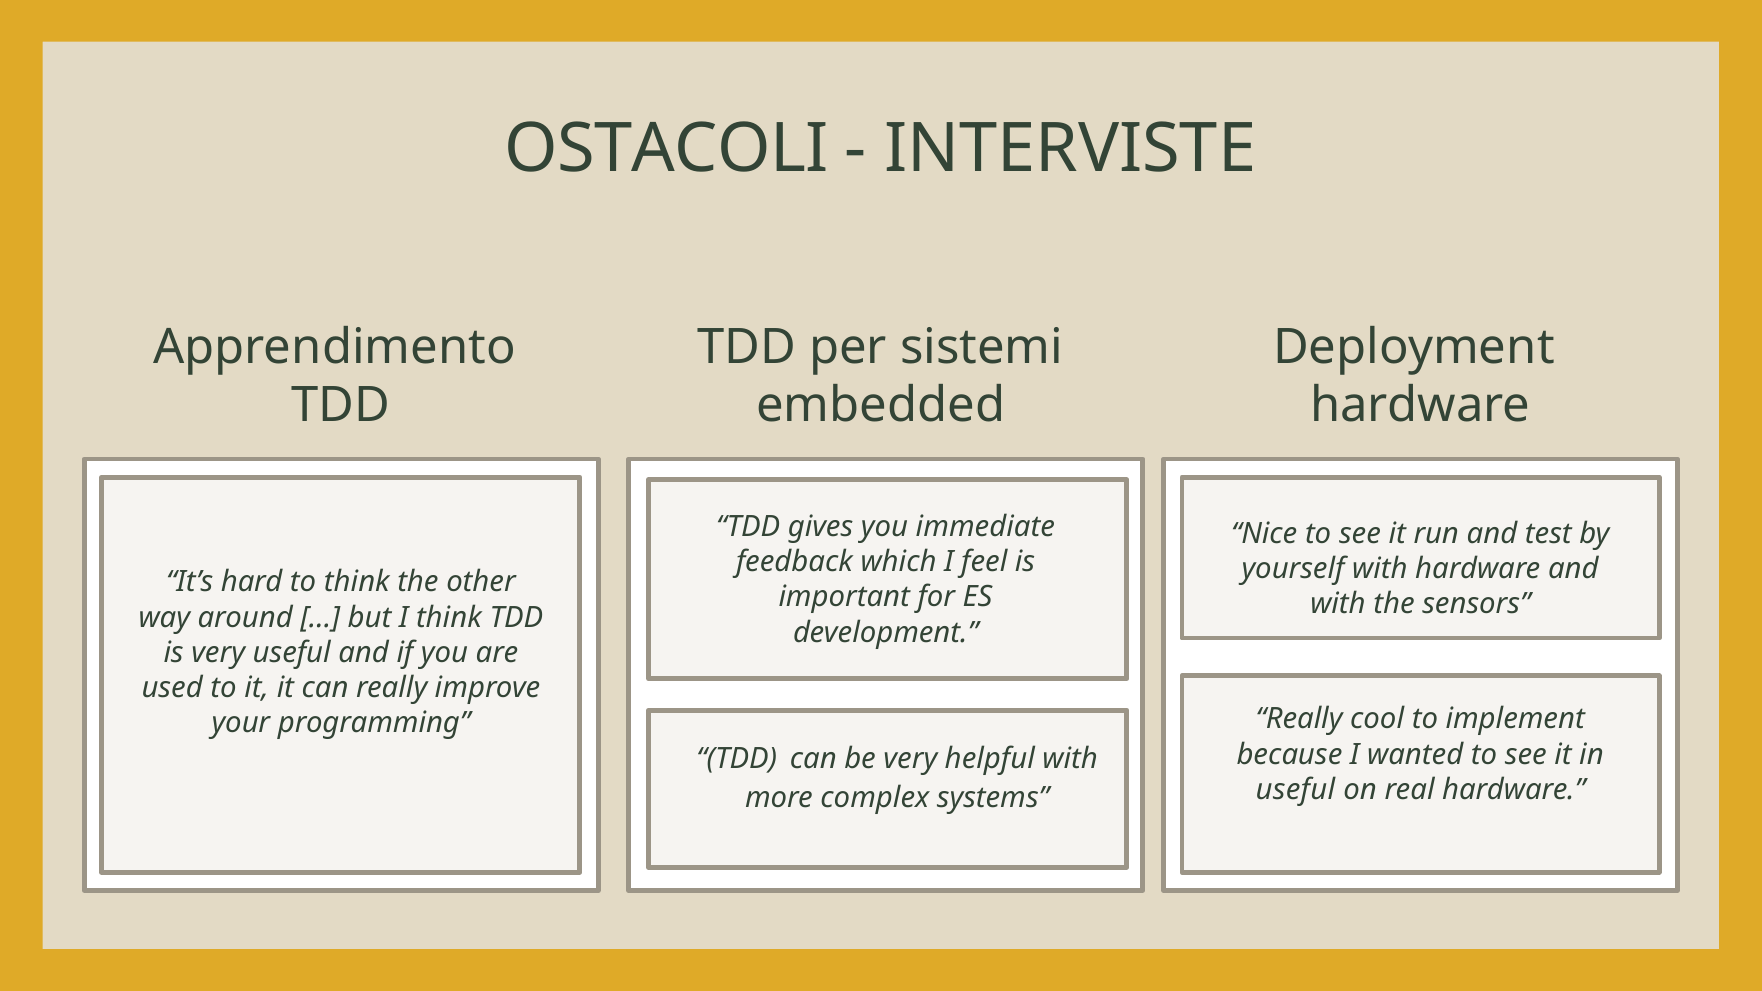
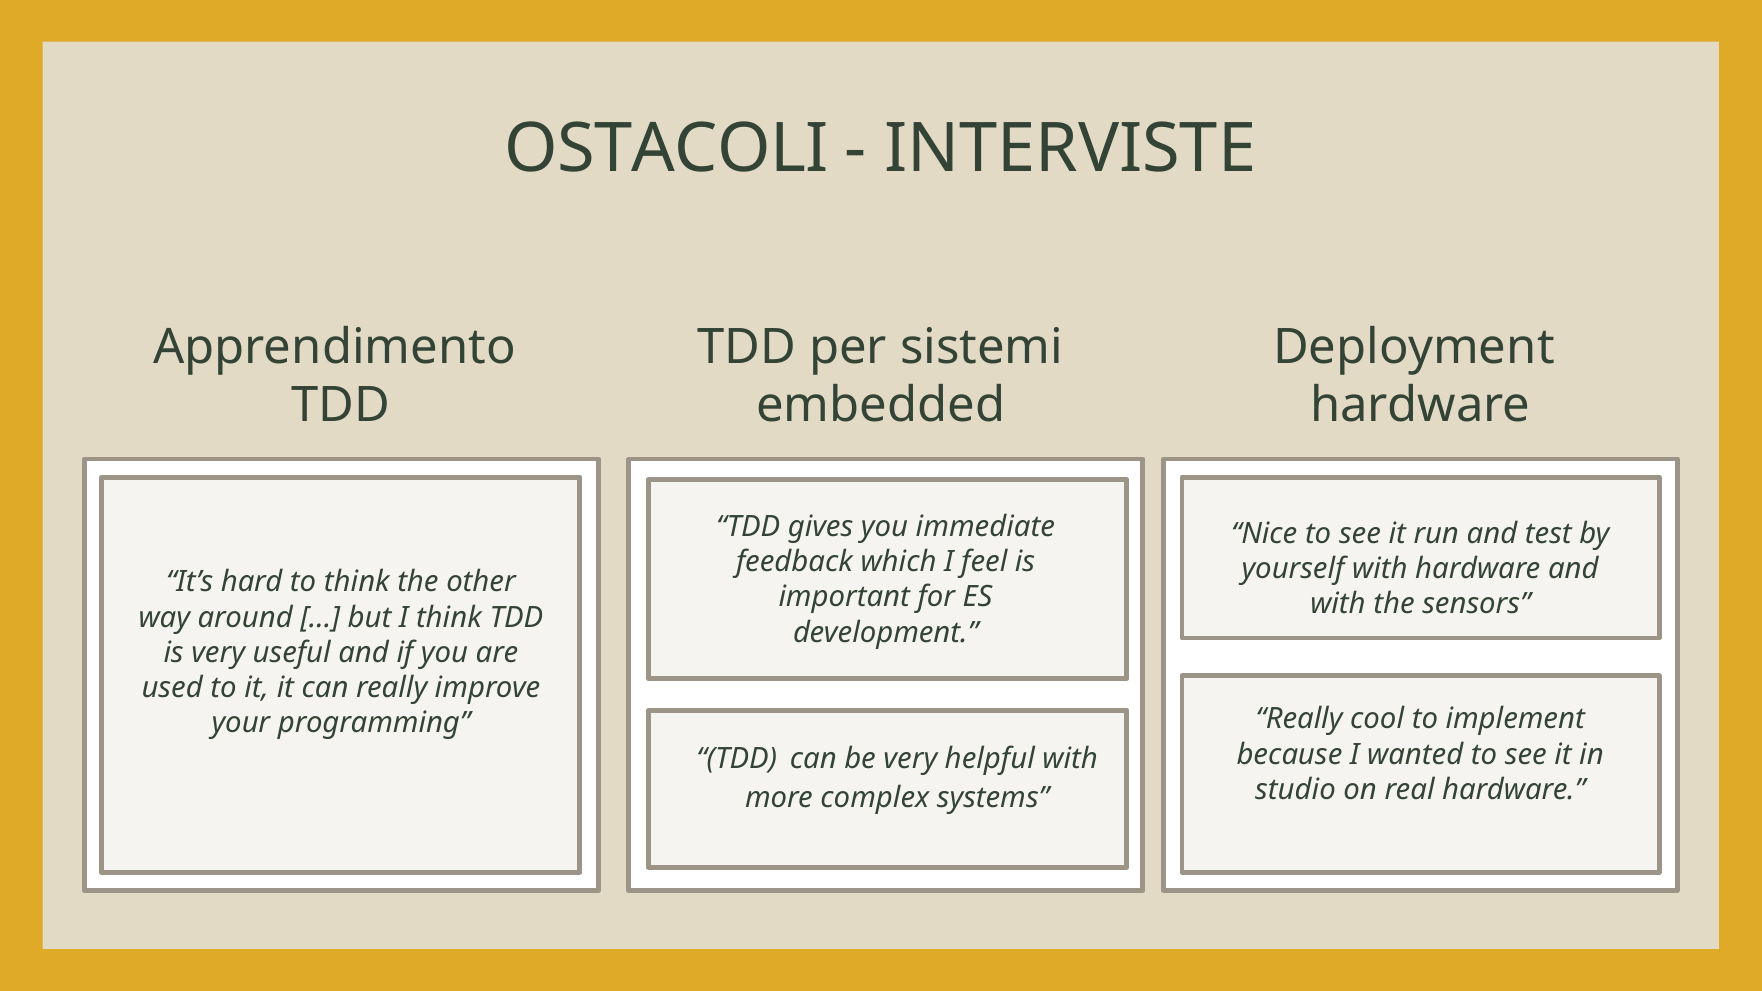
useful at (1295, 790): useful -> studio
